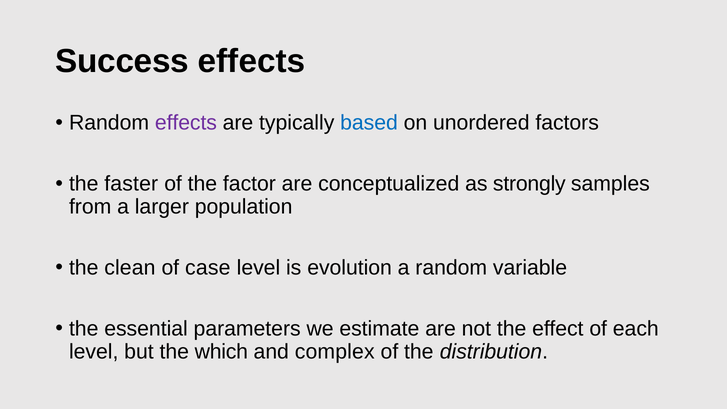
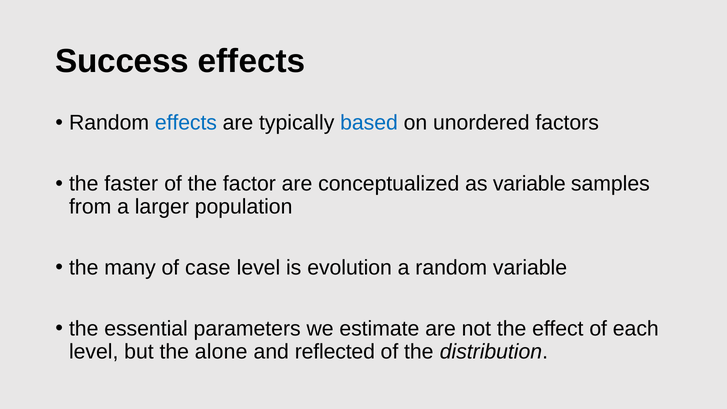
effects at (186, 123) colour: purple -> blue
as strongly: strongly -> variable
clean: clean -> many
which: which -> alone
complex: complex -> reflected
